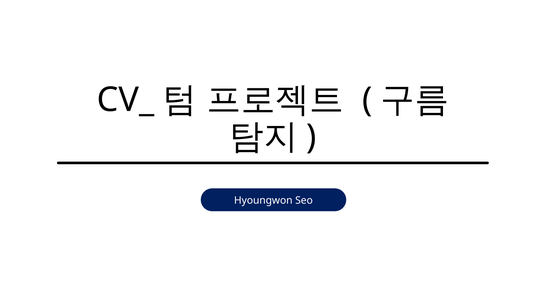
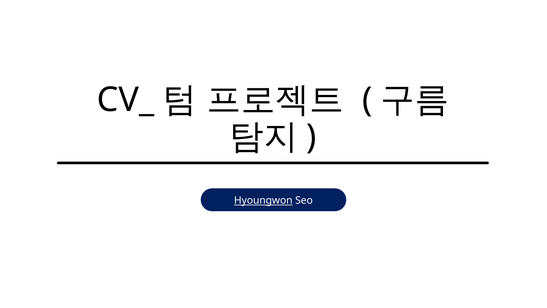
Hyoungwon underline: none -> present
